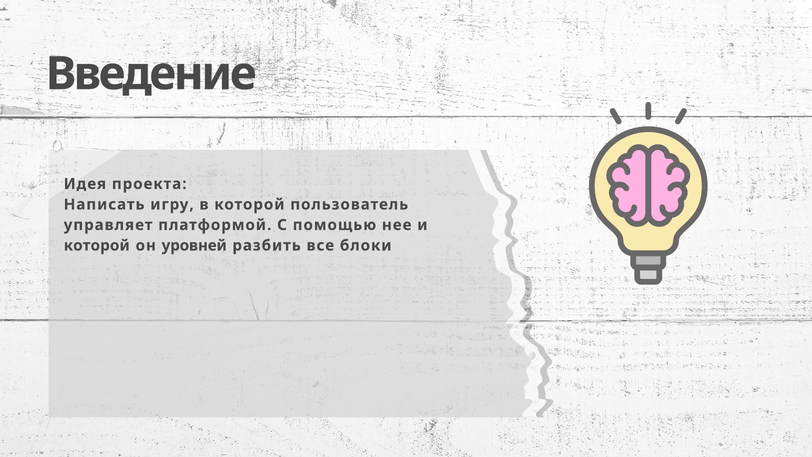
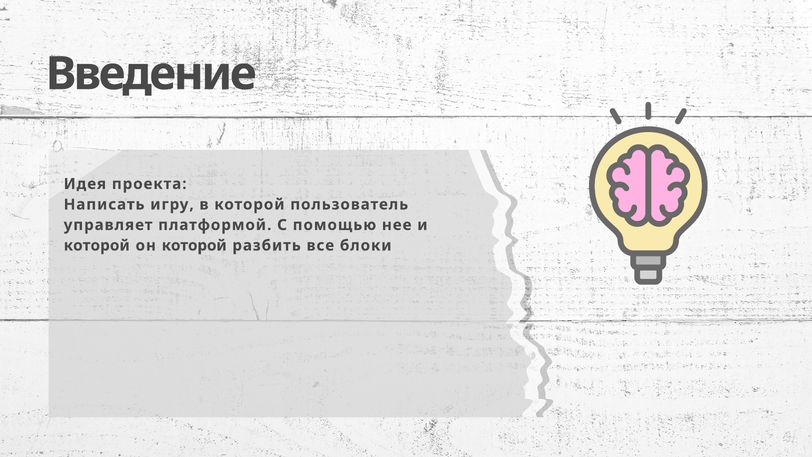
он уровней: уровней -> которой
